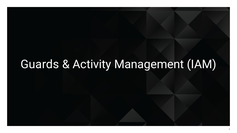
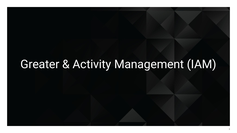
Guards: Guards -> Greater
